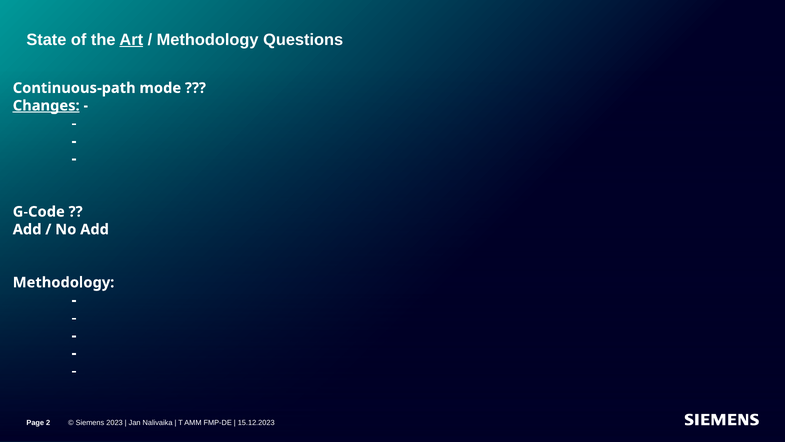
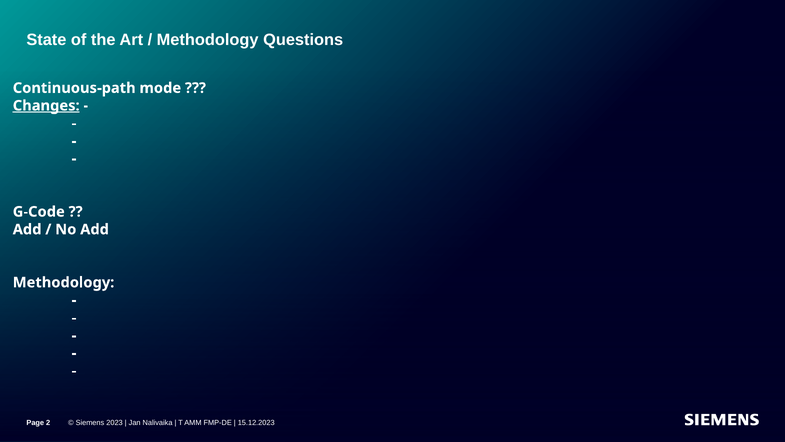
Art underline: present -> none
